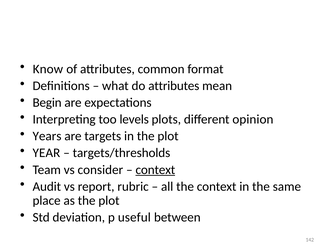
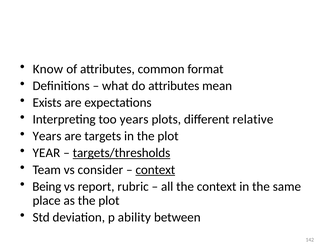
Begin: Begin -> Exists
too levels: levels -> years
opinion: opinion -> relative
targets/thresholds underline: none -> present
Audit: Audit -> Being
useful: useful -> ability
